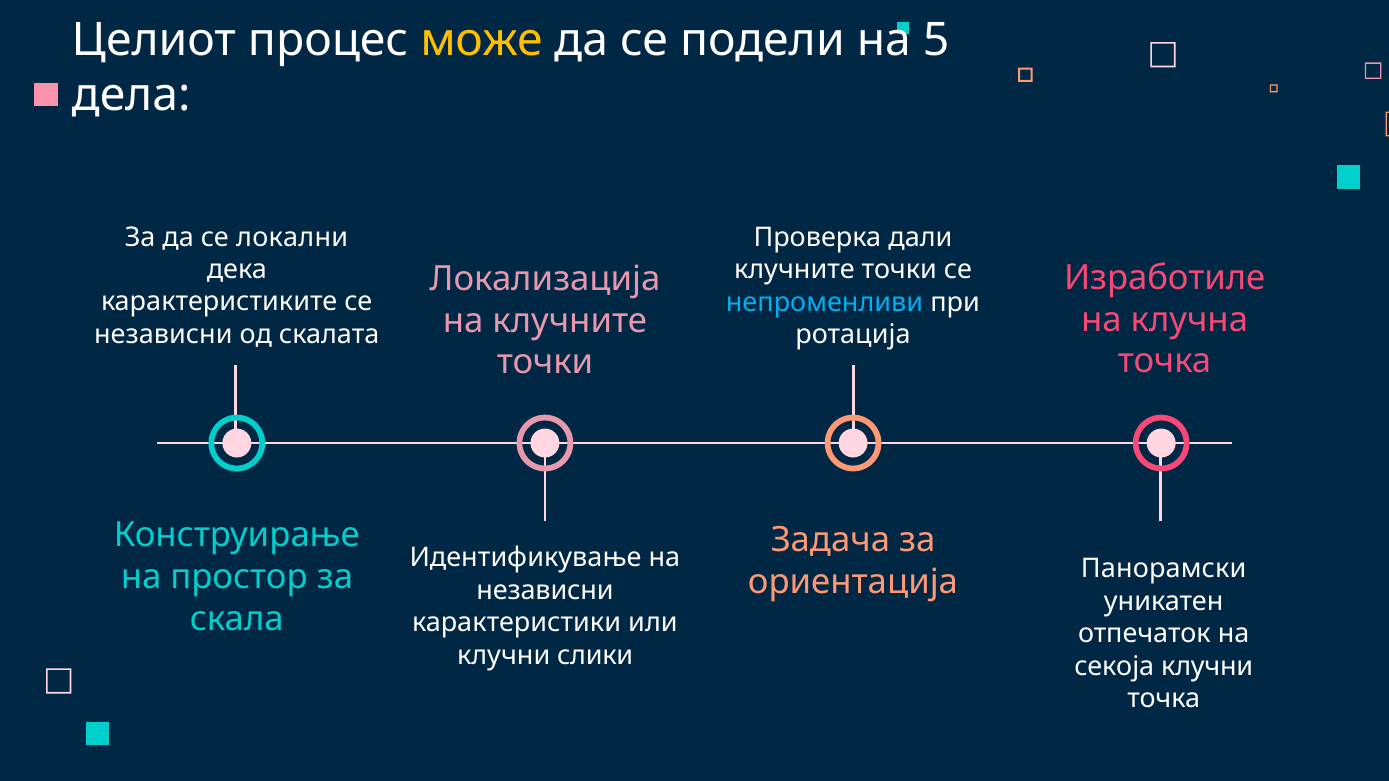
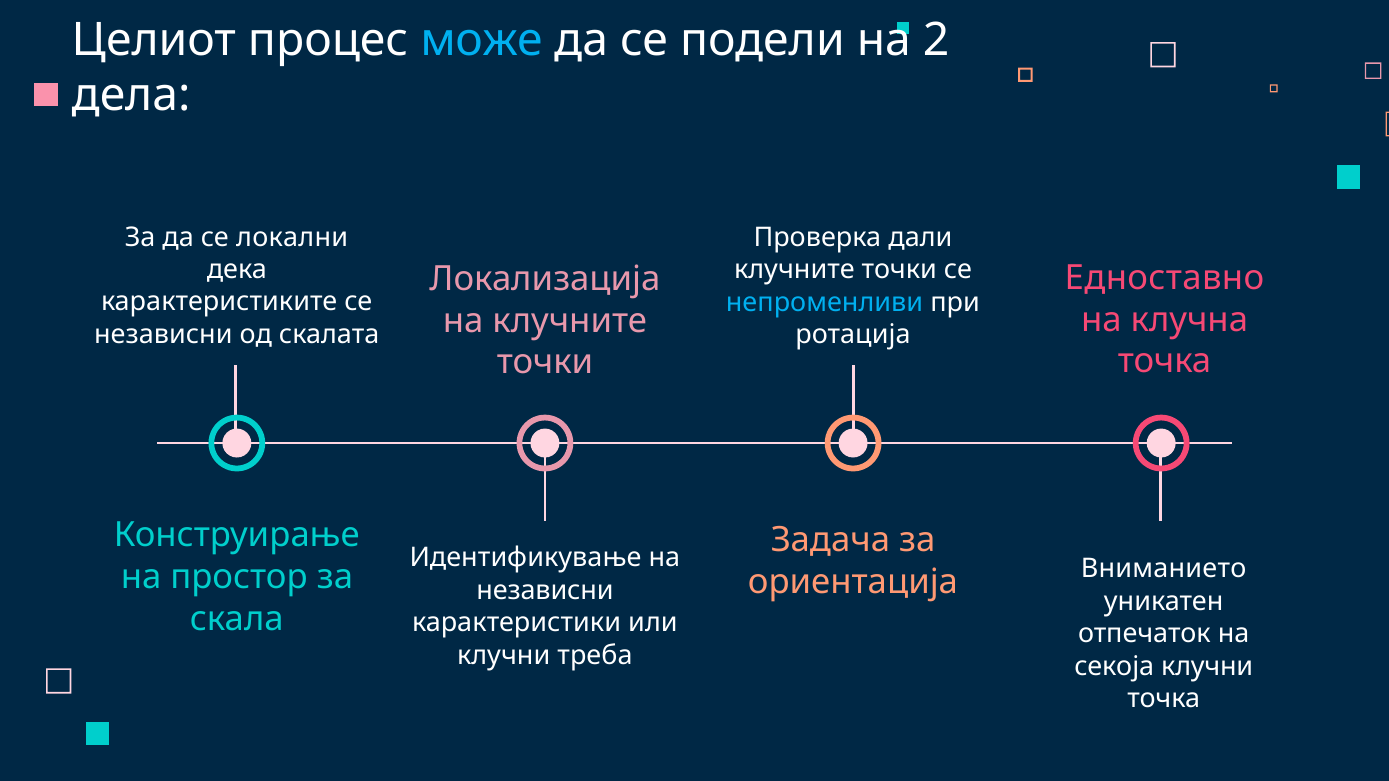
може colour: yellow -> light blue
5: 5 -> 2
Изработиле: Изработиле -> Едноставно
Панорамски: Панорамски -> Вниманието
слики: слики -> треба
